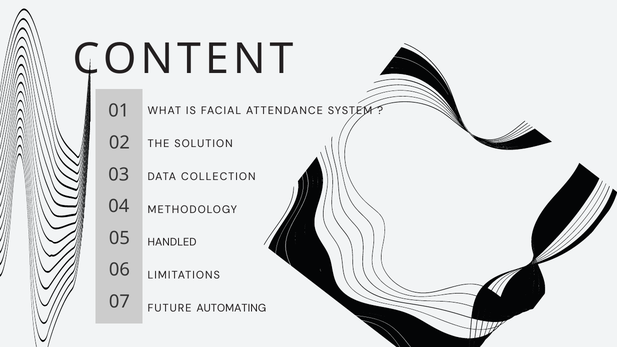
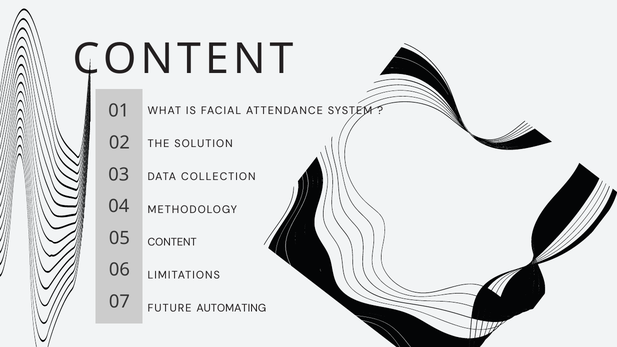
HANDLED at (172, 242): HANDLED -> CONTENT
